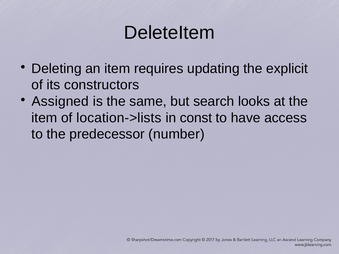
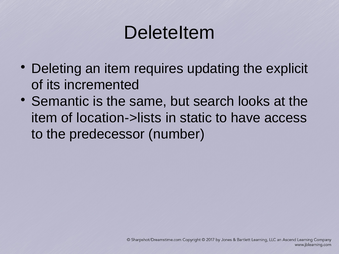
constructors: constructors -> incremented
Assigned: Assigned -> Semantic
const: const -> static
